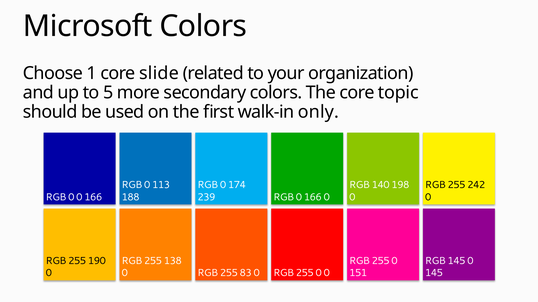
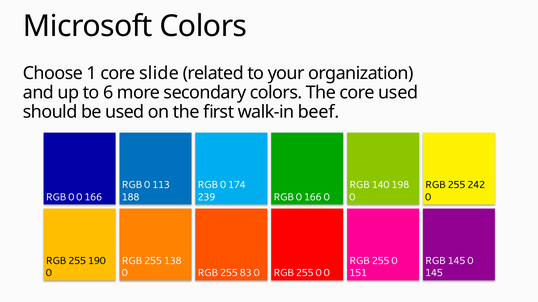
5: 5 -> 6
core topic: topic -> used
only: only -> beef
